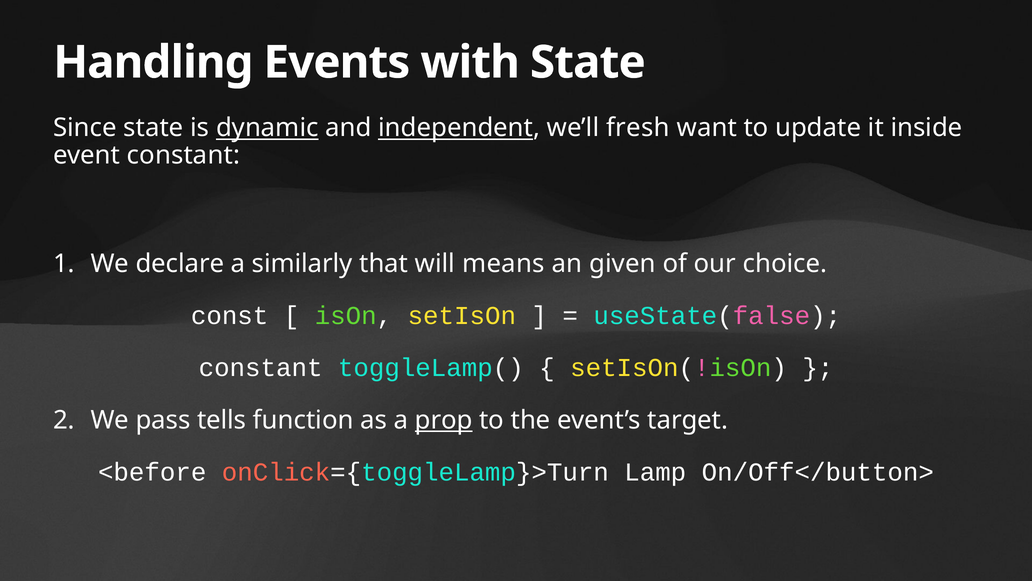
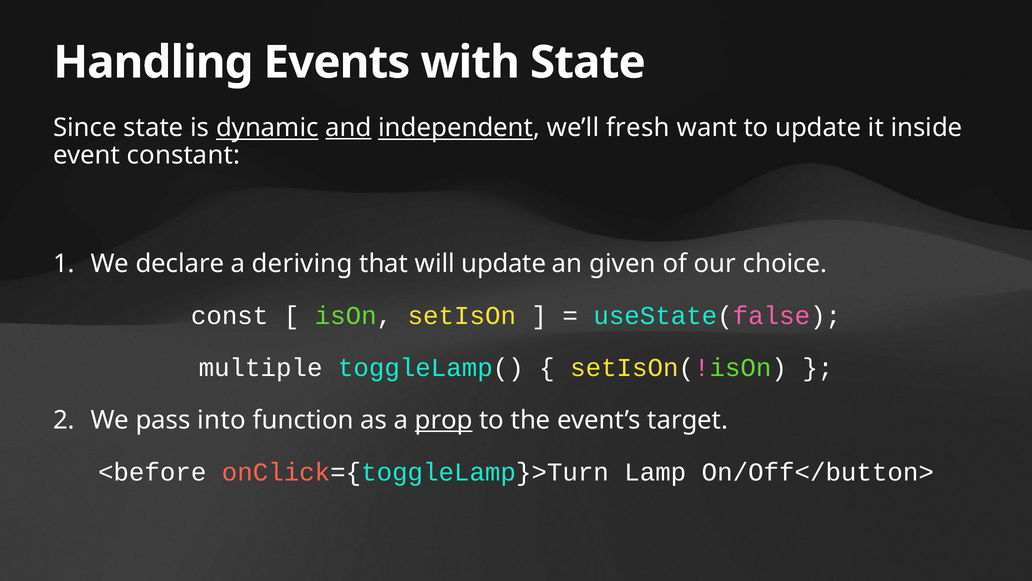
and underline: none -> present
similarly: similarly -> deriving
will means: means -> update
constant at (261, 368): constant -> multiple
tells: tells -> into
